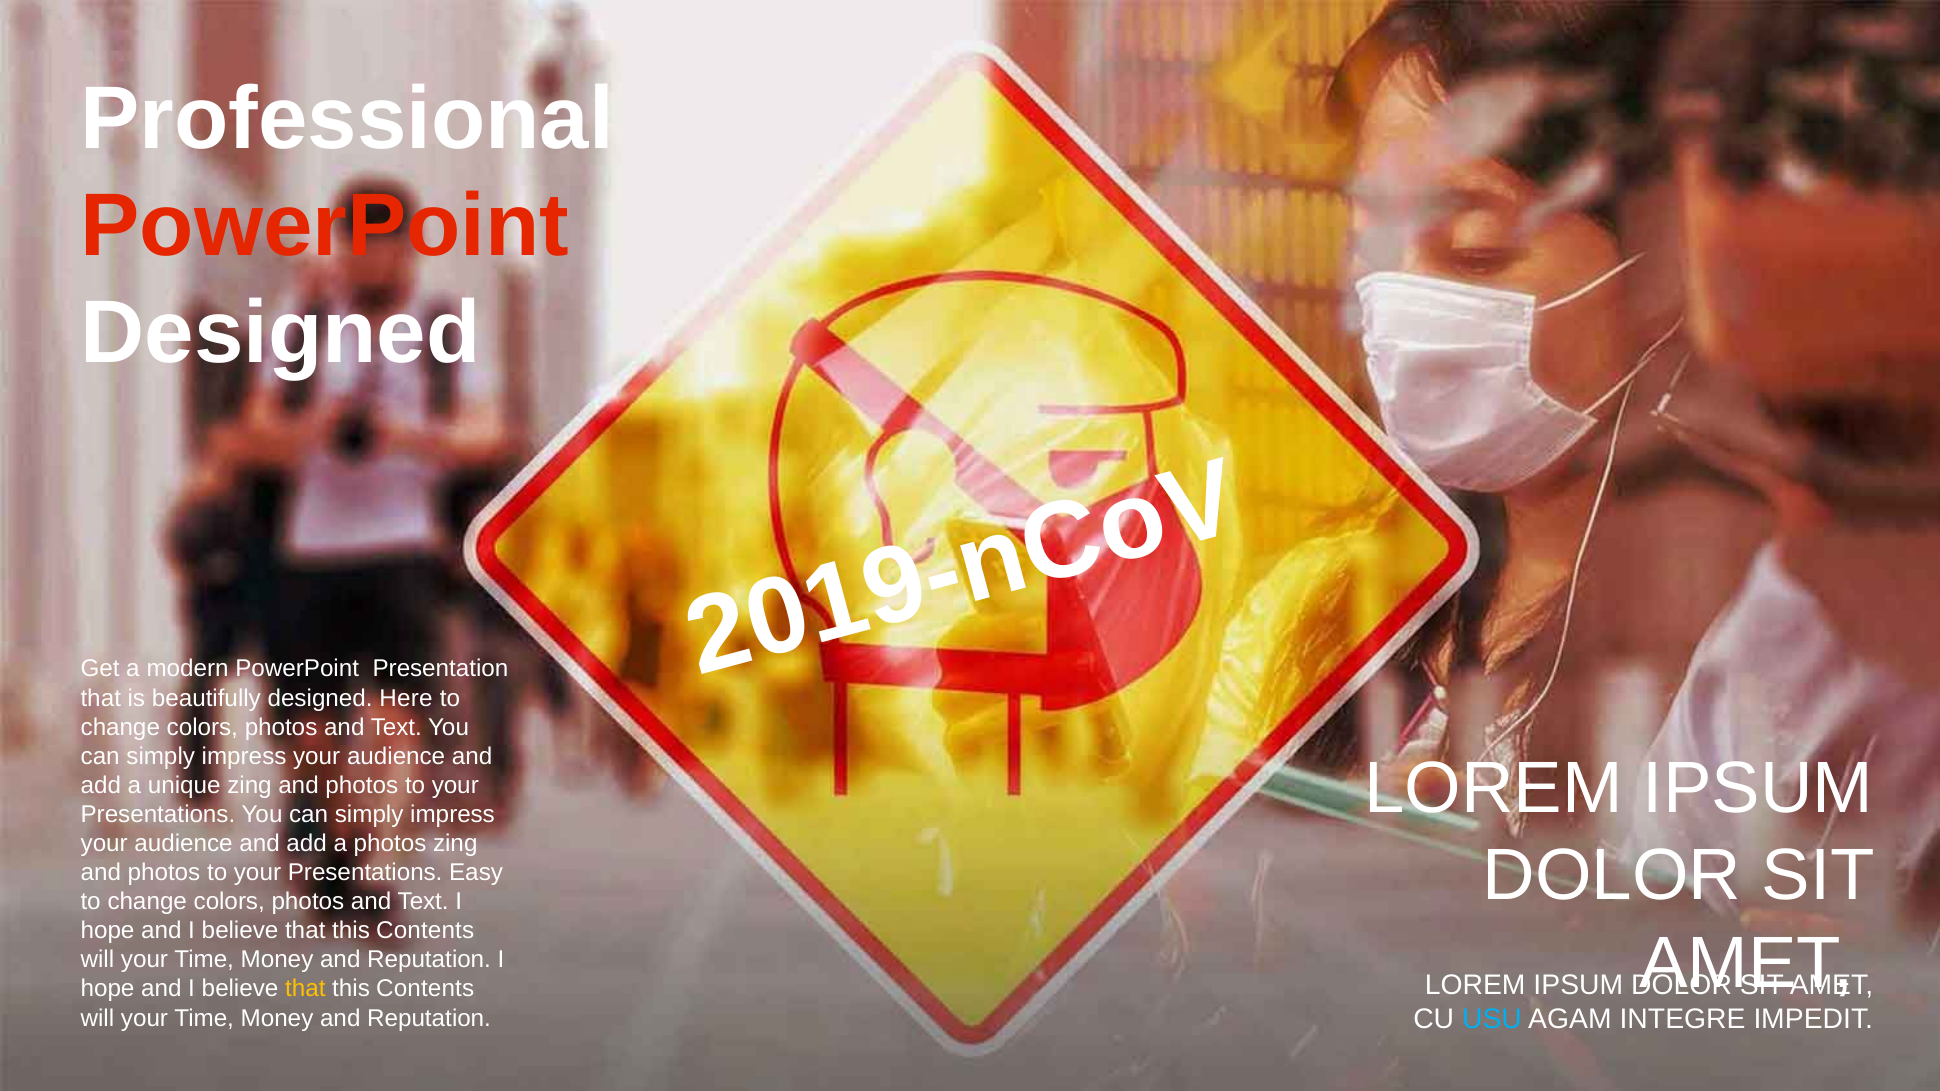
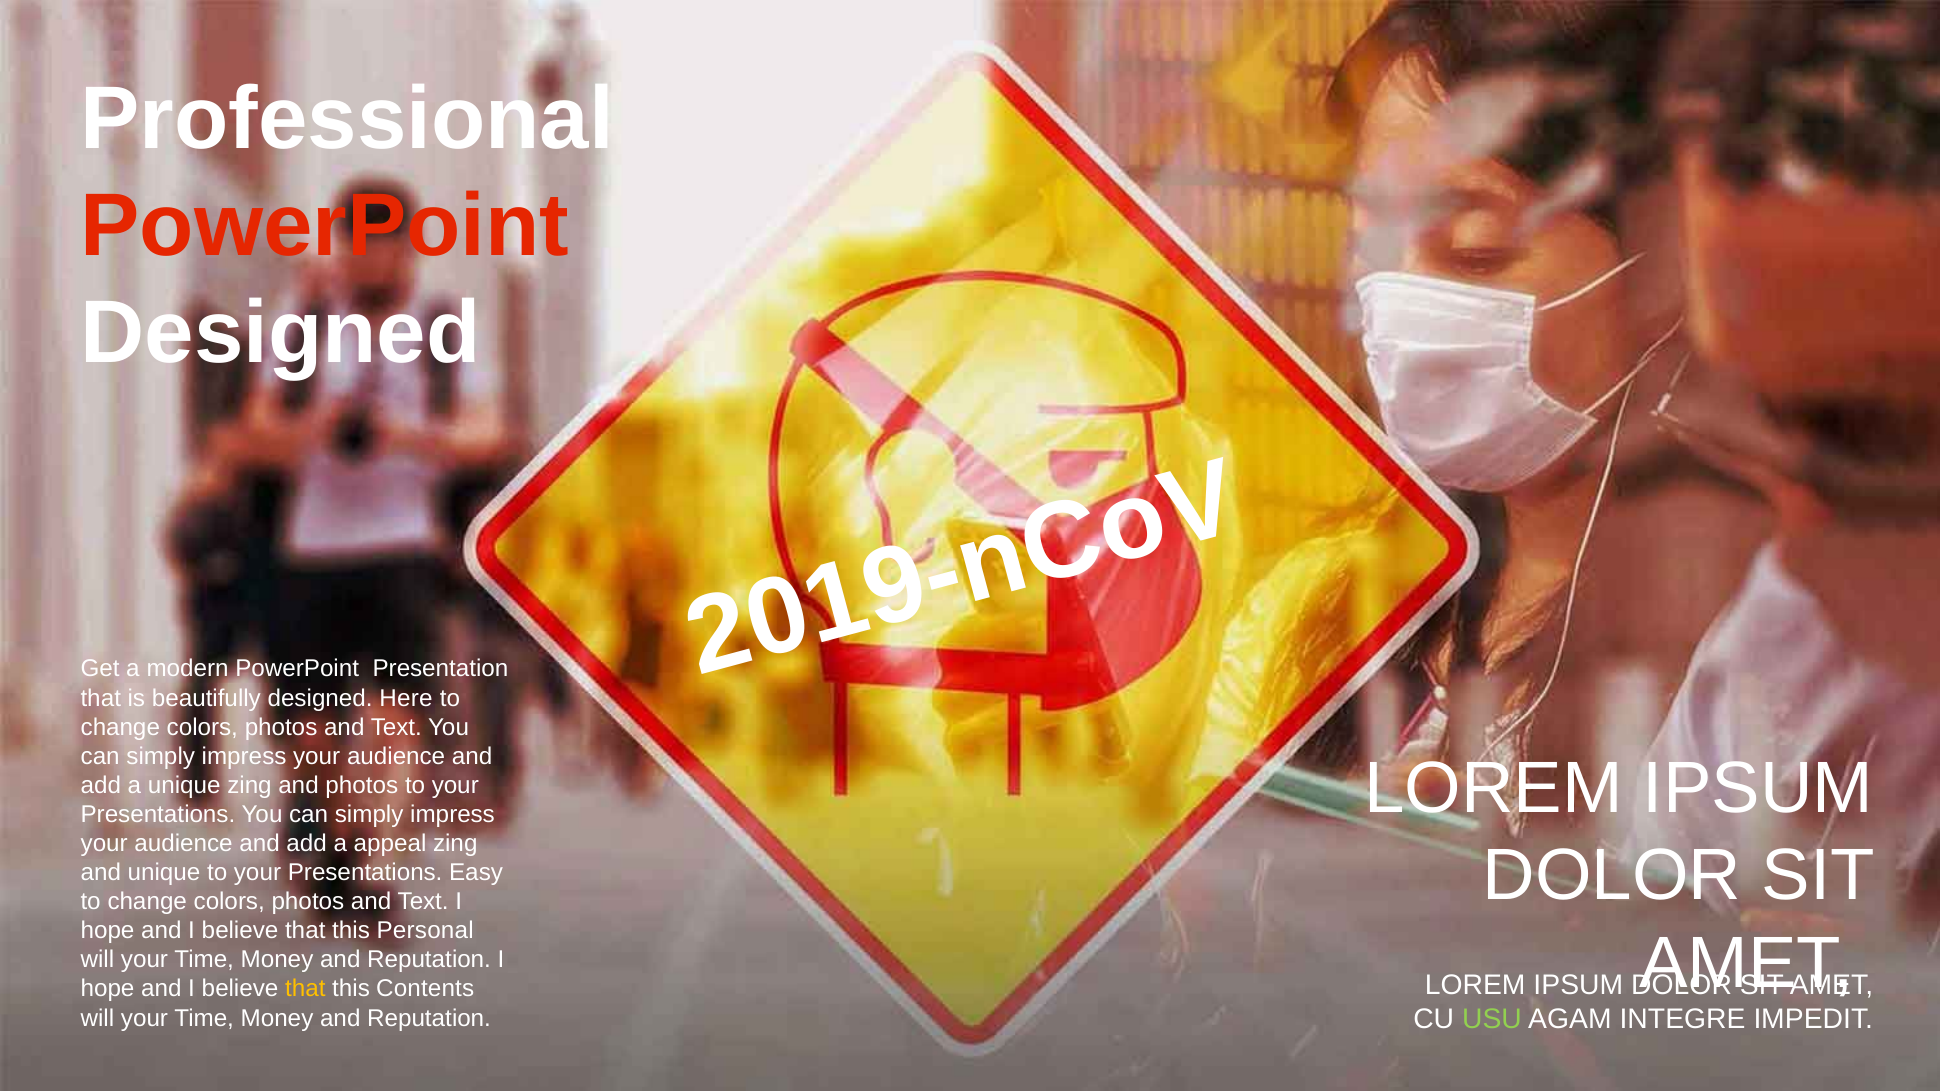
a photos: photos -> appeal
photos at (164, 873): photos -> unique
Contents at (425, 931): Contents -> Personal
USU colour: light blue -> light green
